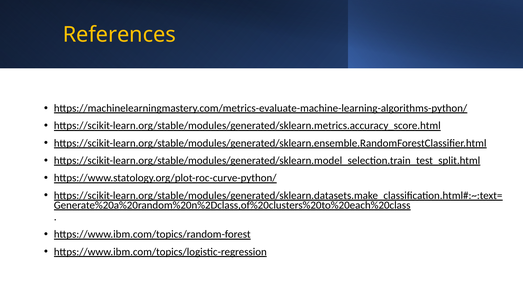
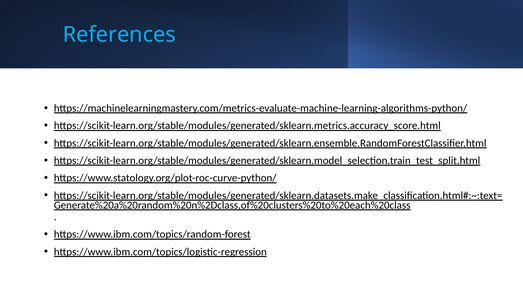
References colour: yellow -> light blue
